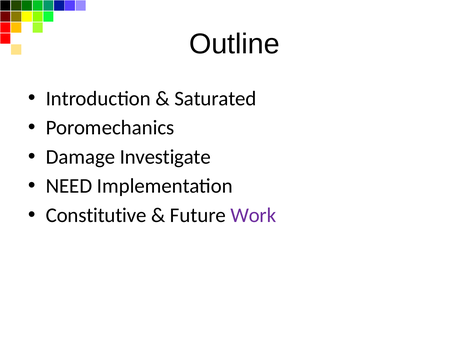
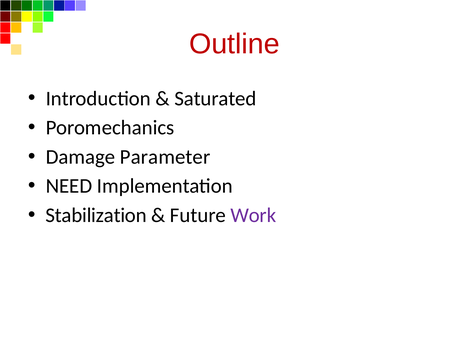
Outline colour: black -> red
Investigate: Investigate -> Parameter
Constitutive: Constitutive -> Stabilization
